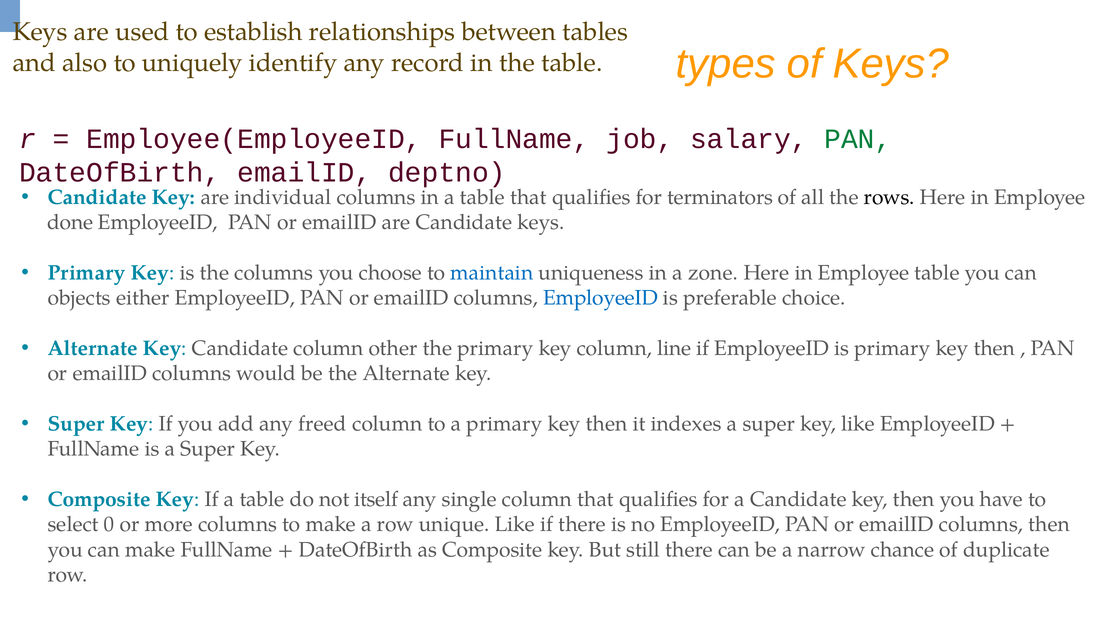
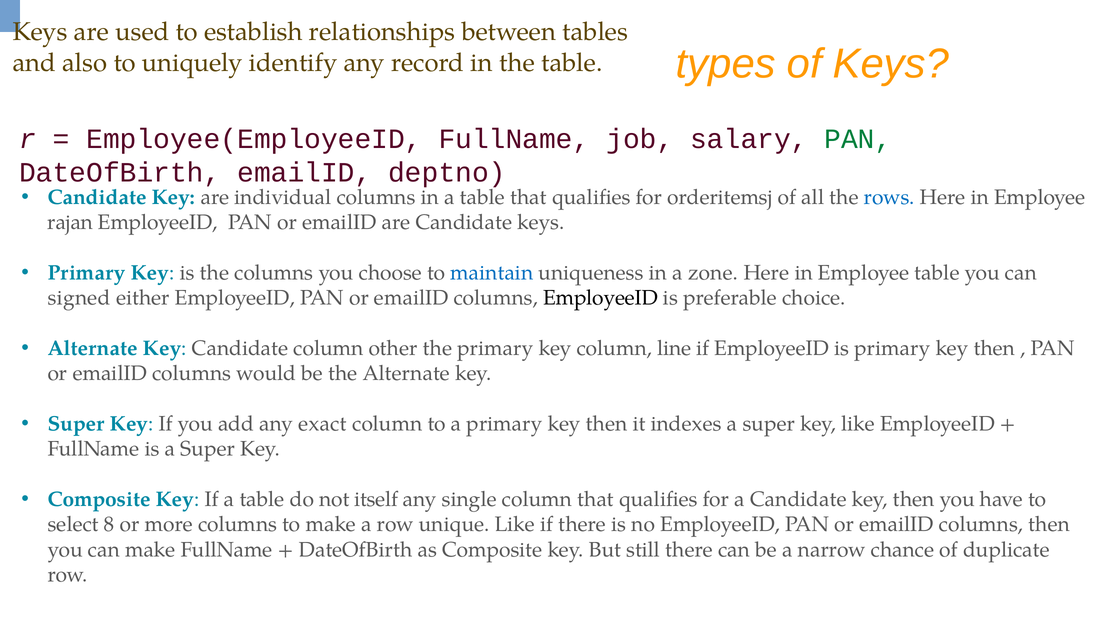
terminators: terminators -> orderitemsj
rows colour: black -> blue
done: done -> rajan
objects: objects -> signed
EmployeeID at (600, 298) colour: blue -> black
freed: freed -> exact
0: 0 -> 8
